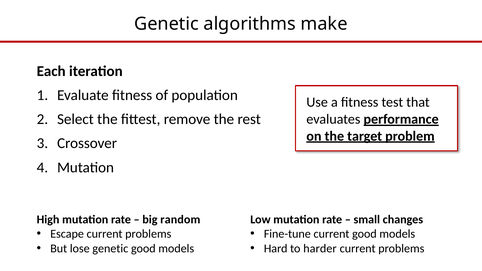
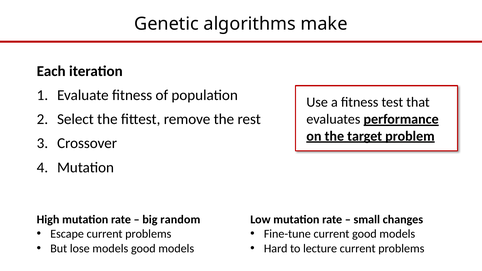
lose genetic: genetic -> models
harder: harder -> lecture
